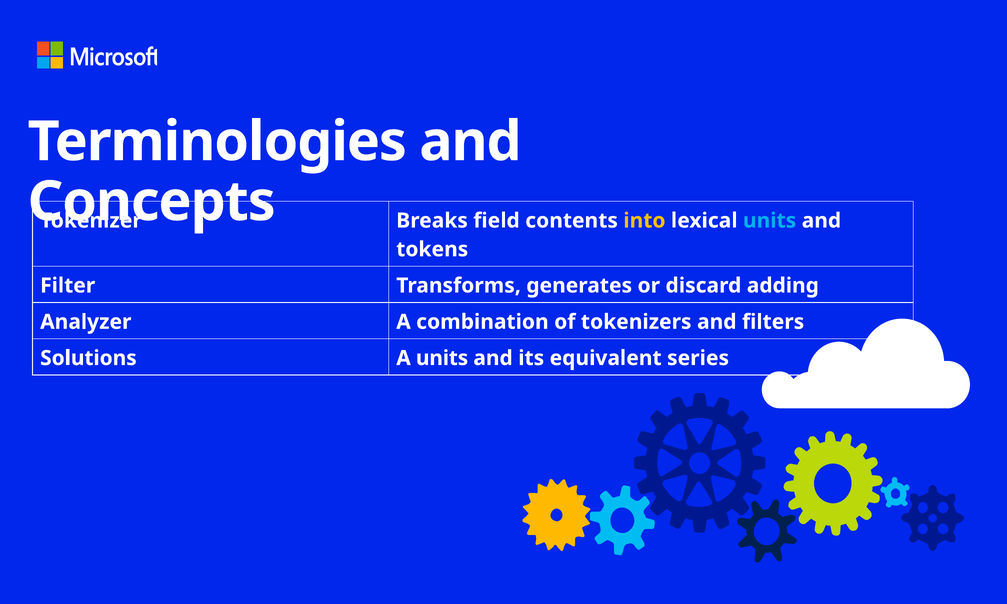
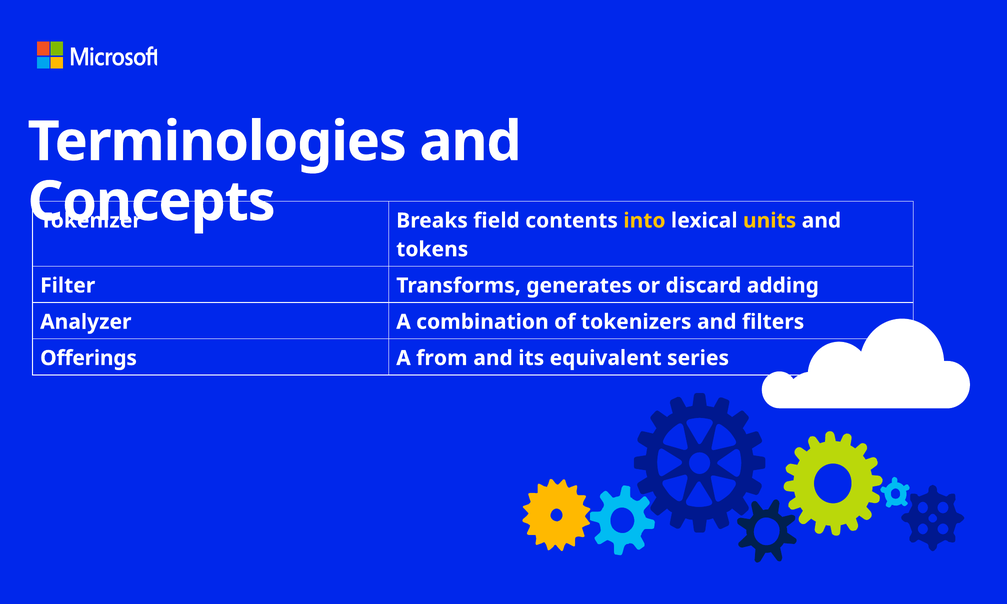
units at (770, 221) colour: light blue -> yellow
Solutions: Solutions -> Offerings
A units: units -> from
